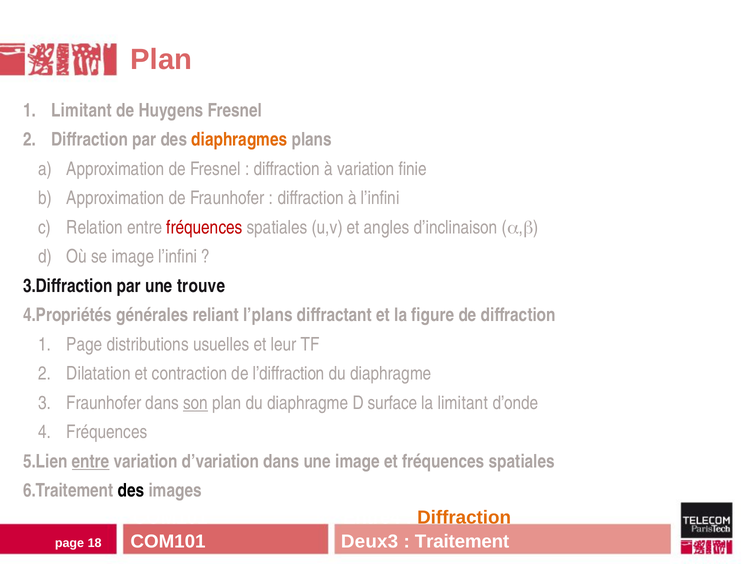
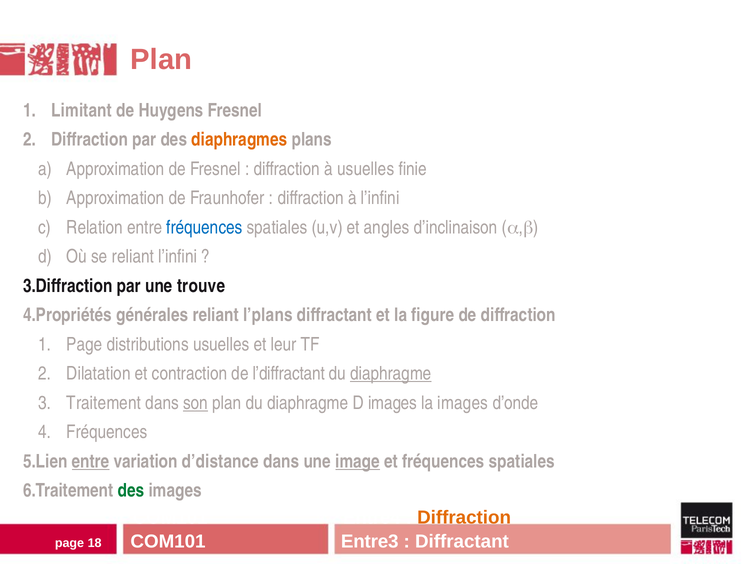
à variation: variation -> usuelles
fréquences at (204, 227) colour: red -> blue
se image: image -> reliant
l’diffraction: l’diffraction -> l’diffractant
diaphragme at (391, 374) underline: none -> present
Fraunhofer at (104, 403): Fraunhofer -> Traitement
D surface: surface -> images
la limitant: limitant -> images
d’variation: d’variation -> d’distance
image at (358, 461) underline: none -> present
des at (131, 491) colour: black -> green
Deux3: Deux3 -> Entre3
Traitement at (462, 542): Traitement -> Diffractant
